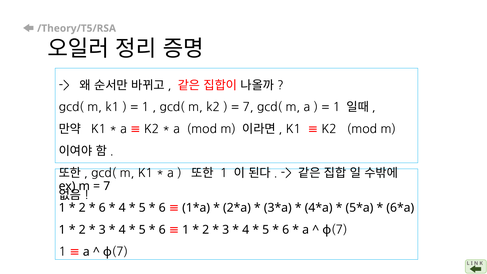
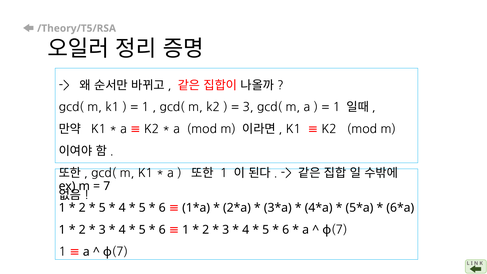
7 at (248, 107): 7 -> 3
6 at (102, 208): 6 -> 5
